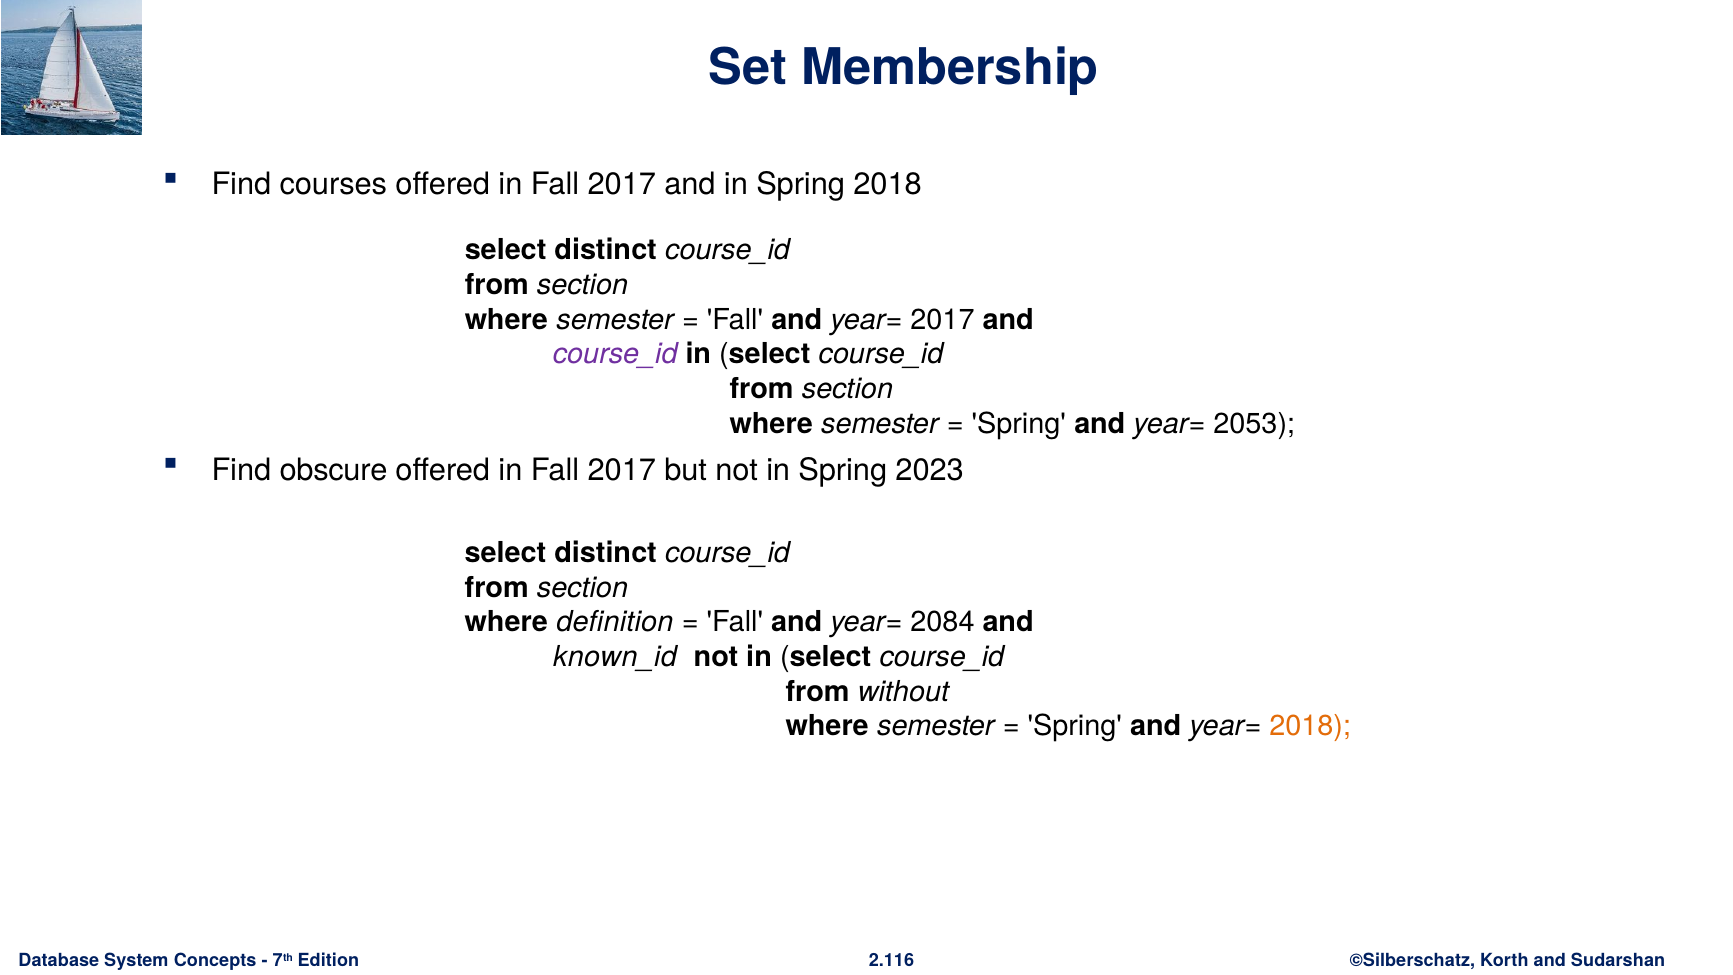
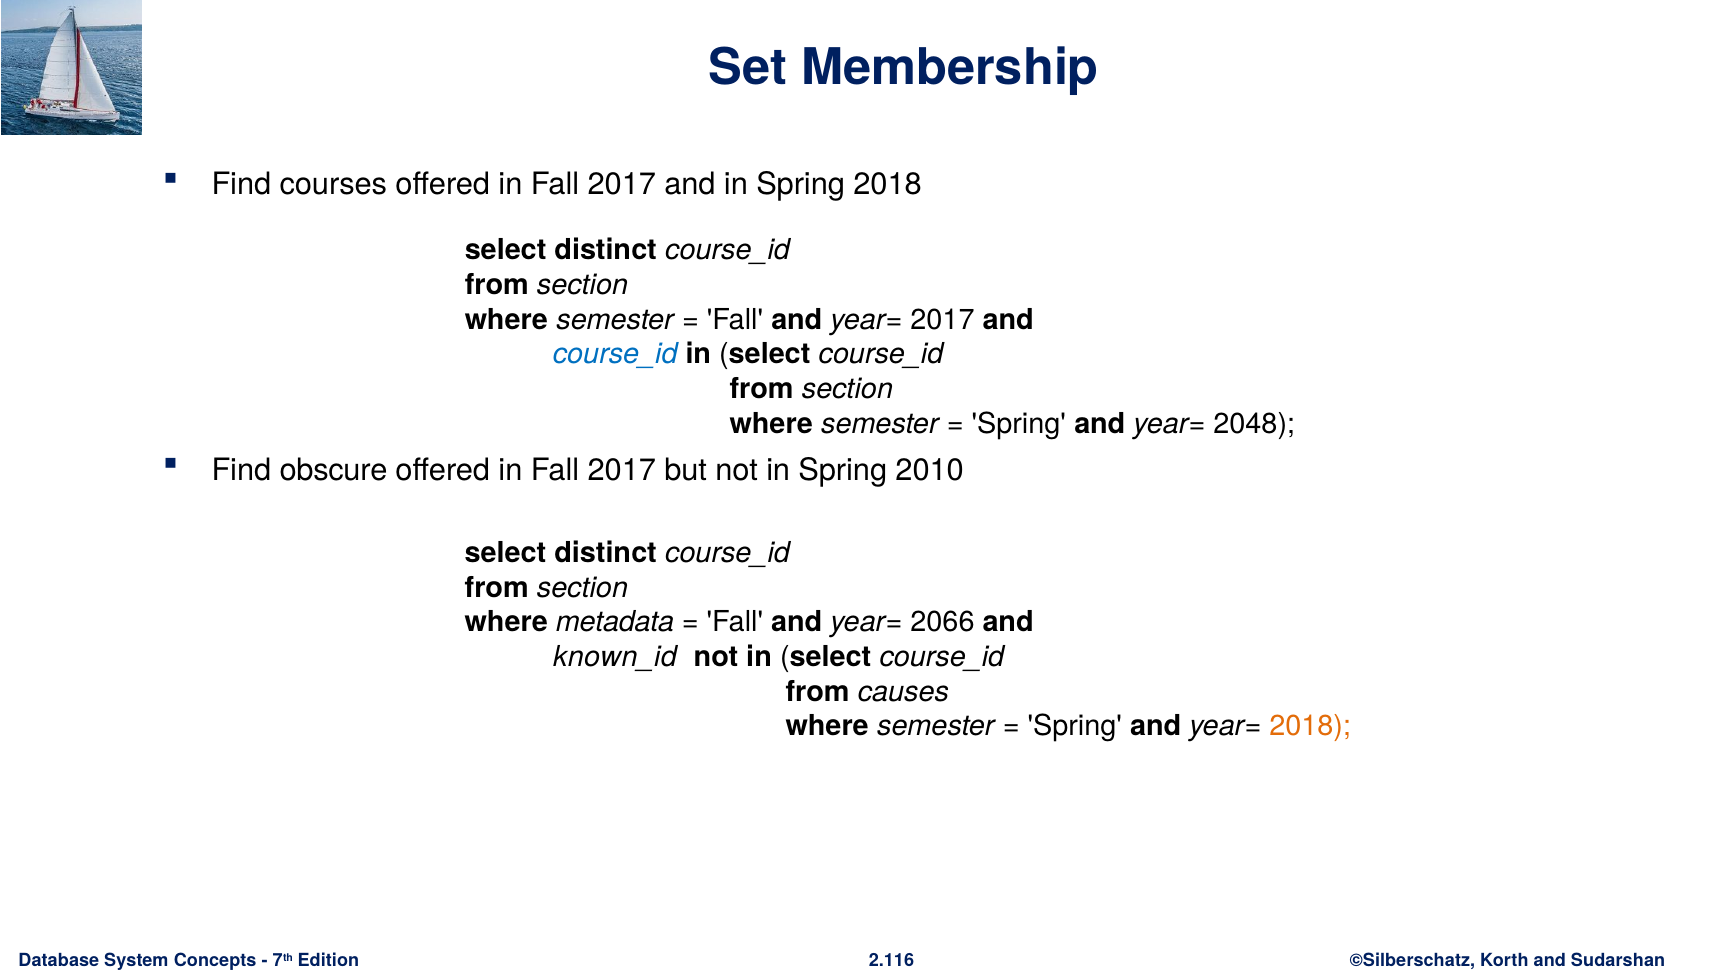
course_id at (615, 354) colour: purple -> blue
2053: 2053 -> 2048
2023: 2023 -> 2010
definition: definition -> metadata
2084: 2084 -> 2066
without: without -> causes
